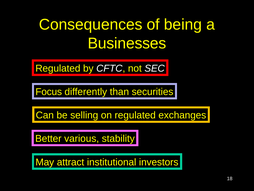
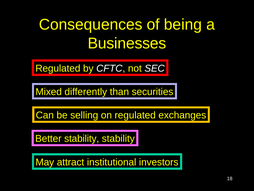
Focus: Focus -> Mixed
Better various: various -> stability
